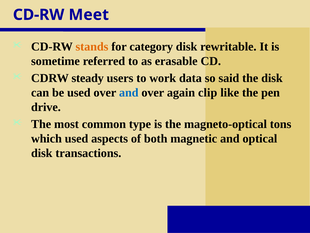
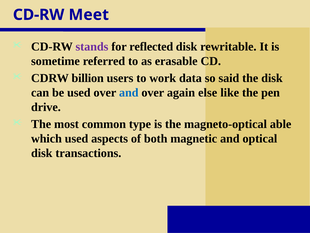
stands colour: orange -> purple
category: category -> reflected
steady: steady -> billion
clip: clip -> else
tons: tons -> able
